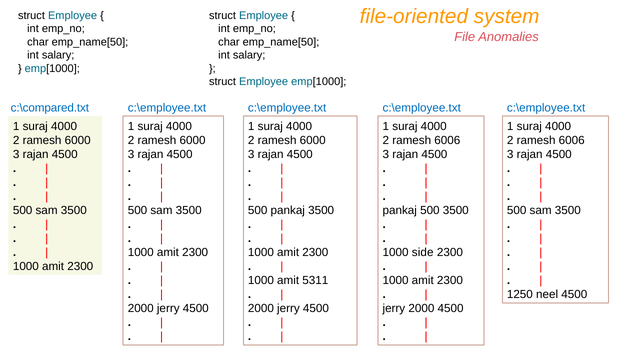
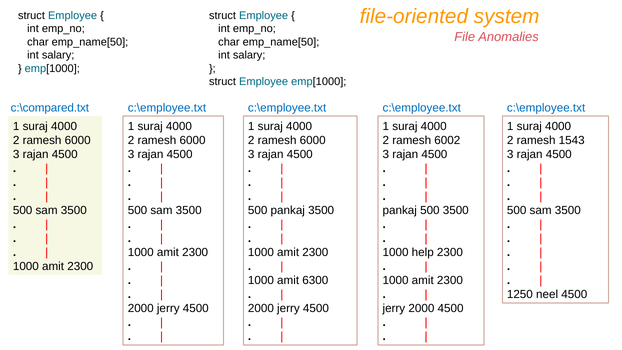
6006 at (447, 140): 6006 -> 6002
6006 at (572, 140): 6006 -> 1543
side: side -> help
5311: 5311 -> 6300
